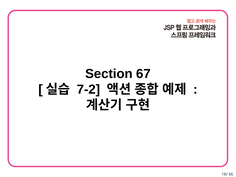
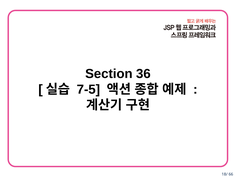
67: 67 -> 36
7-2: 7-2 -> 7-5
